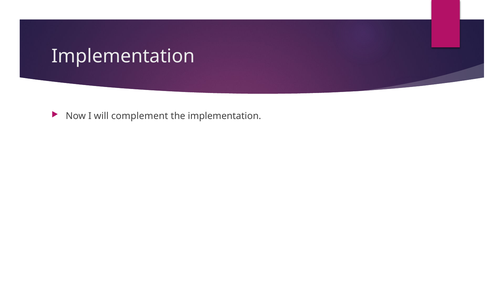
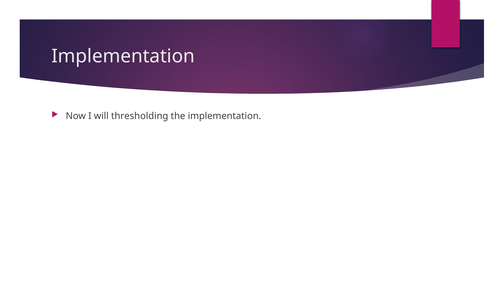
complement: complement -> thresholding
